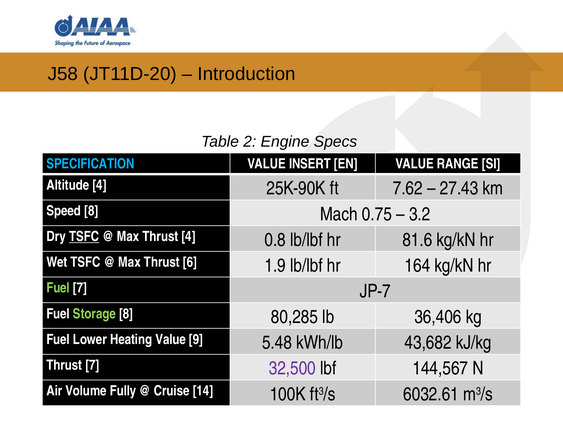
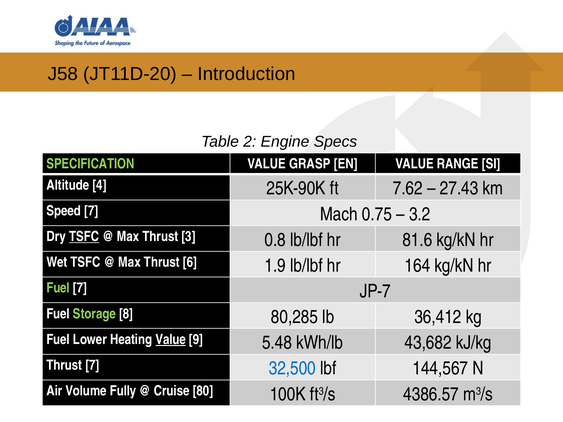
SPECIFICATION colour: light blue -> light green
INSERT: INSERT -> GRASP
Speed 8: 8 -> 7
Thrust 4: 4 -> 3
36,406: 36,406 -> 36,412
Value at (171, 340) underline: none -> present
32,500 colour: purple -> blue
14: 14 -> 80
6032.61: 6032.61 -> 4386.57
